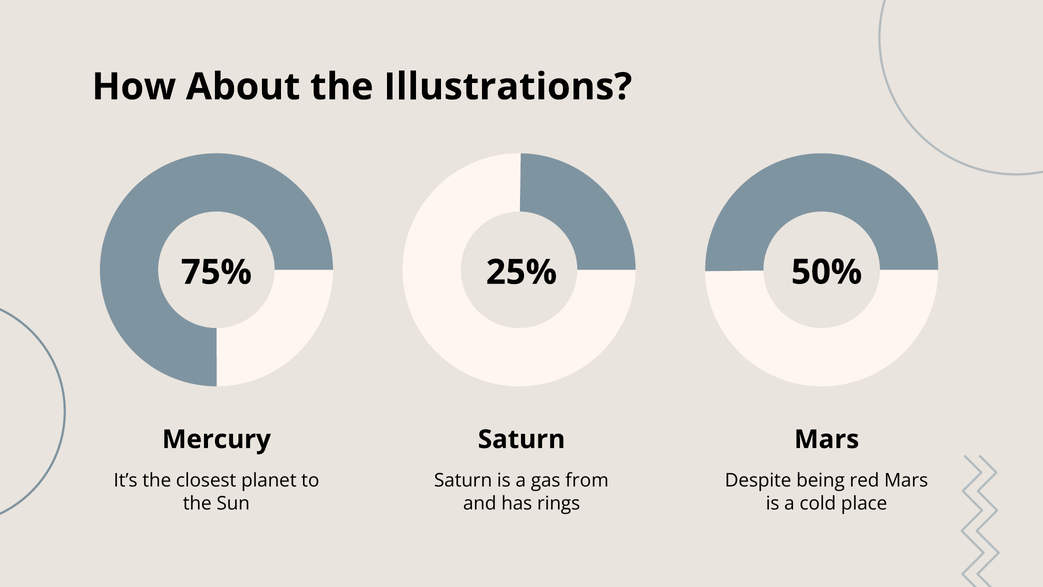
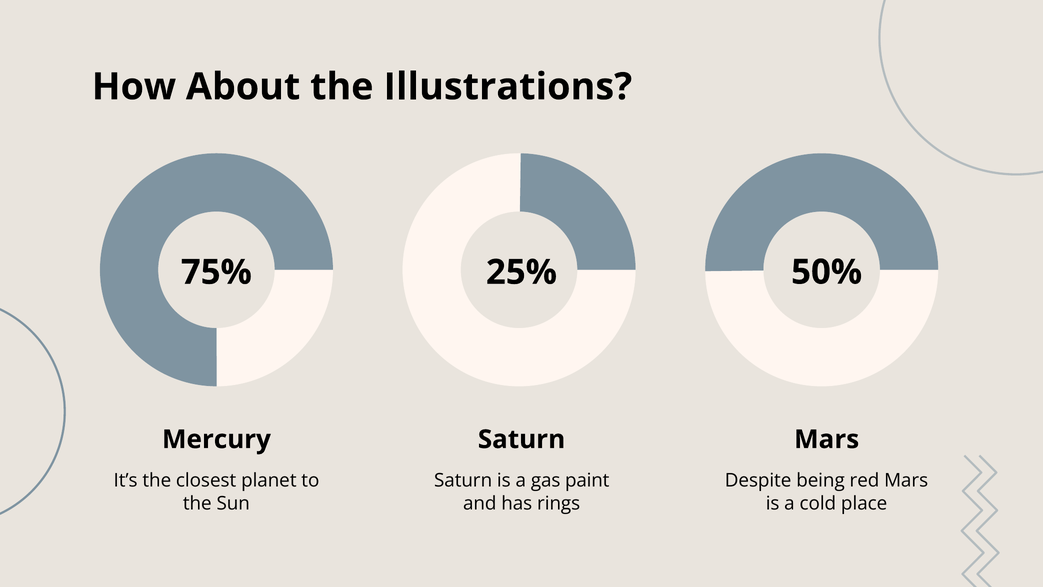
from: from -> paint
